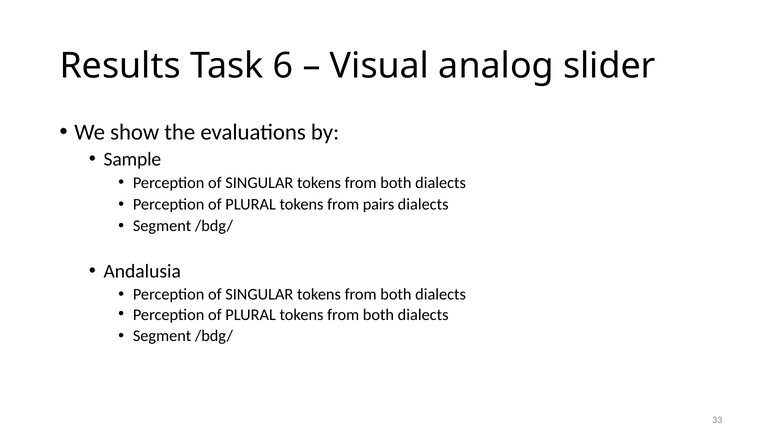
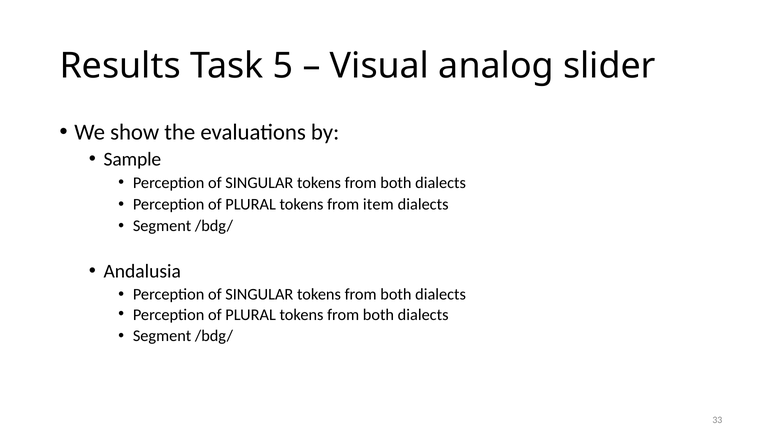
6: 6 -> 5
pairs: pairs -> item
